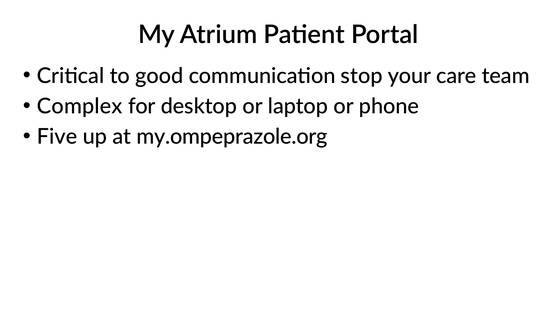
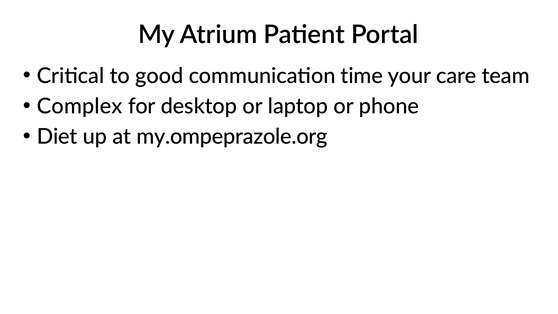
stop: stop -> time
Five: Five -> Diet
